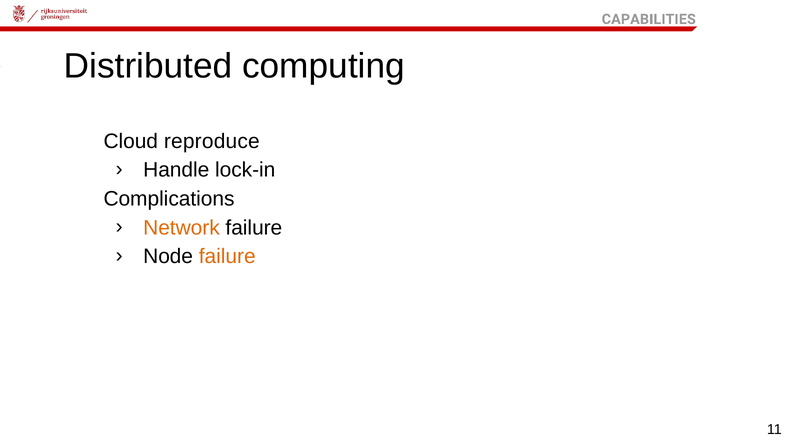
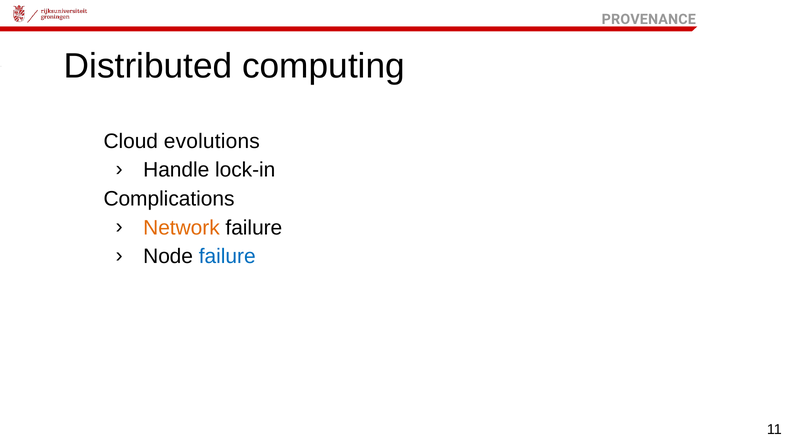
CAPABILITIES: CAPABILITIES -> PROVENANCE
reproduce: reproduce -> evolutions
failure at (227, 257) colour: orange -> blue
